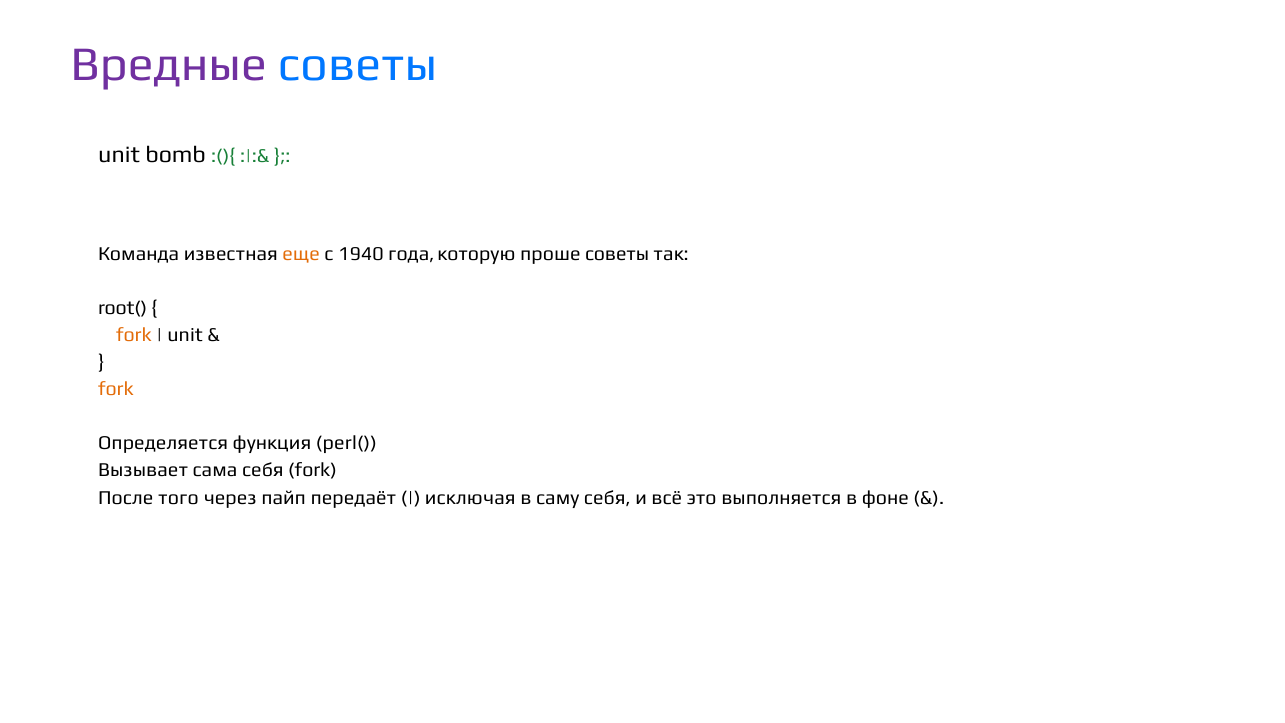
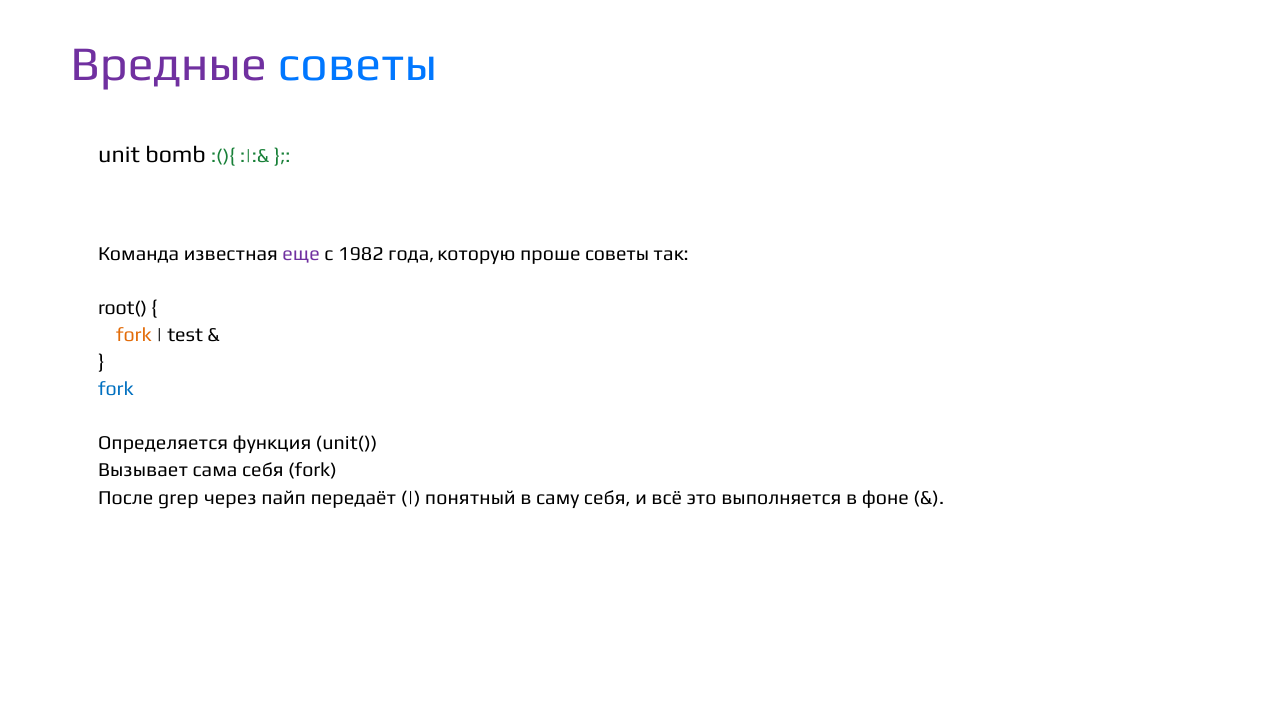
еще colour: orange -> purple
1940: 1940 -> 1982
unit at (185, 335): unit -> test
fork at (116, 389) colour: orange -> blue
perl(: perl( -> unit(
того: того -> grep
исключая: исключая -> понятный
